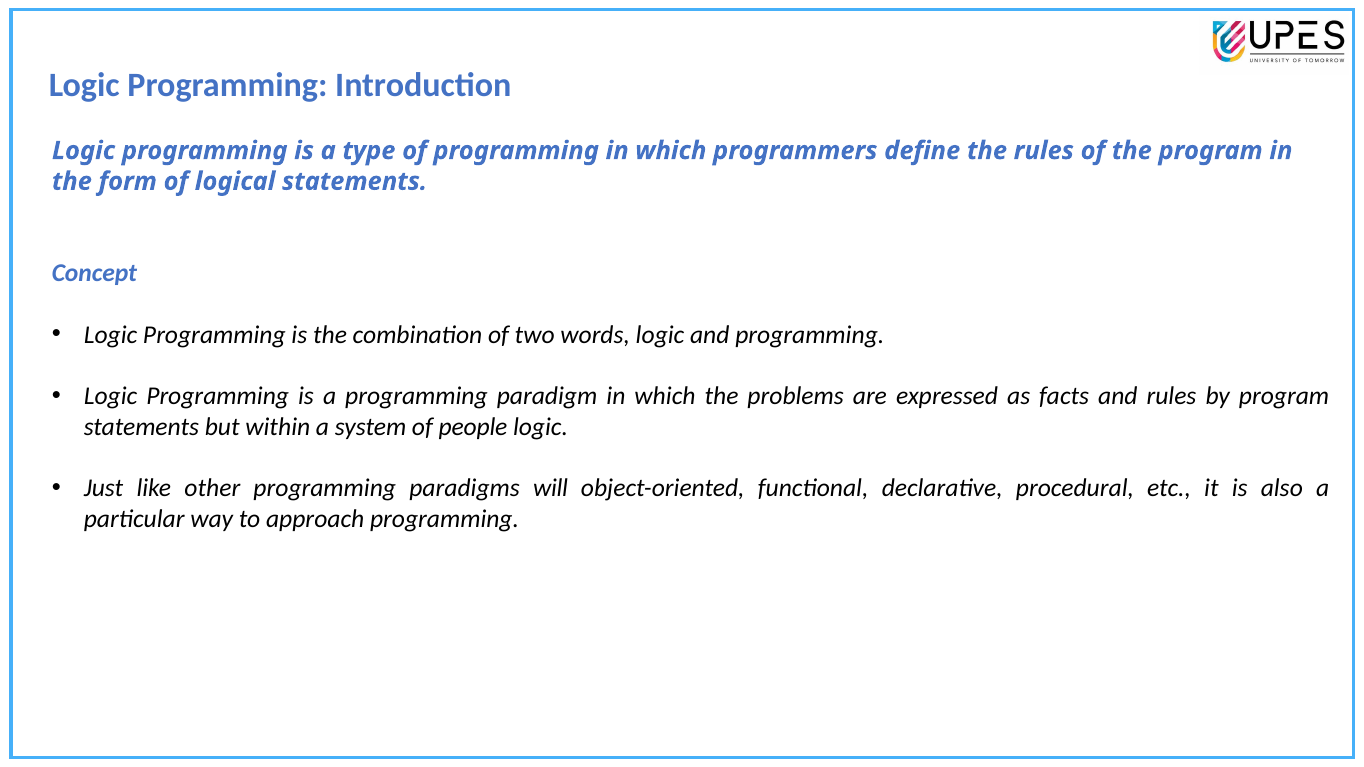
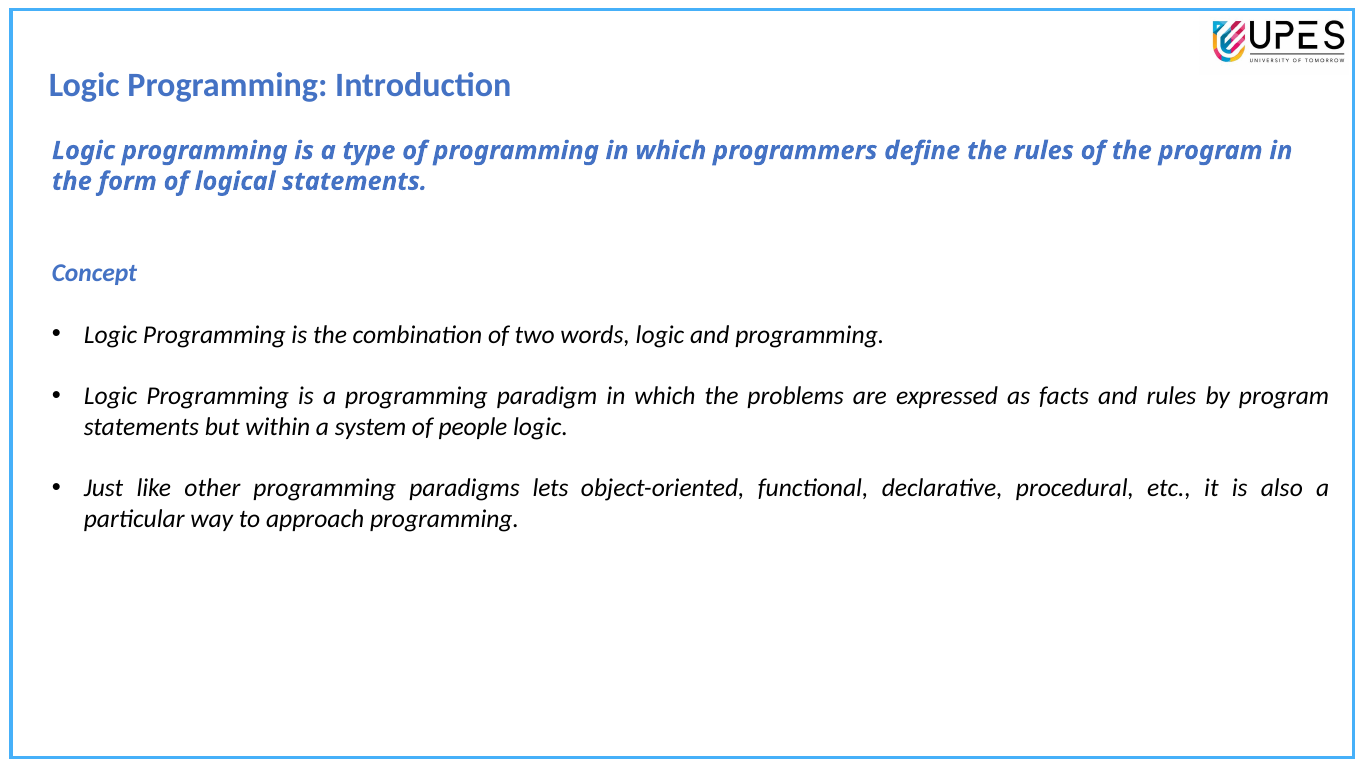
will: will -> lets
